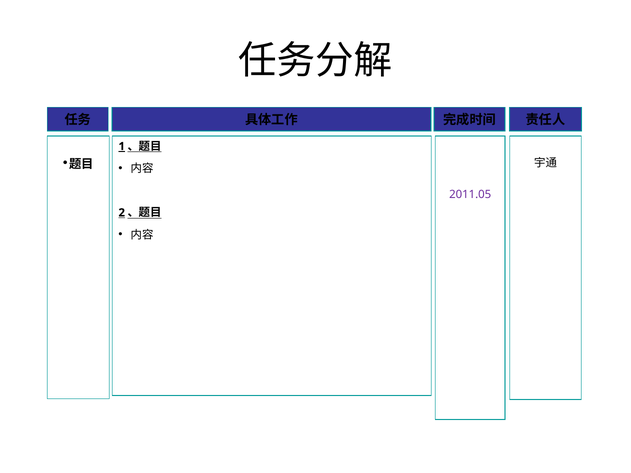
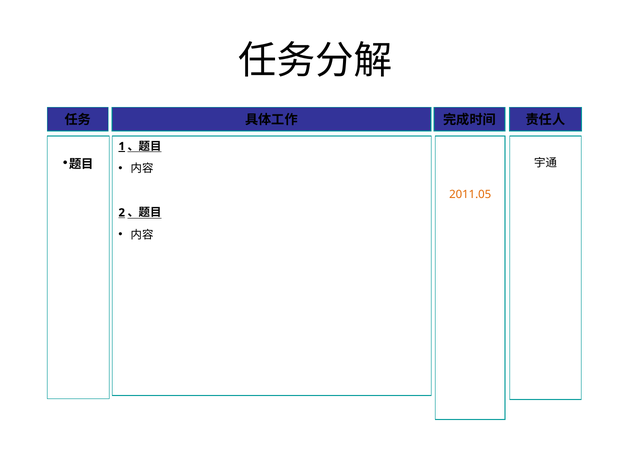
2011.05 colour: purple -> orange
